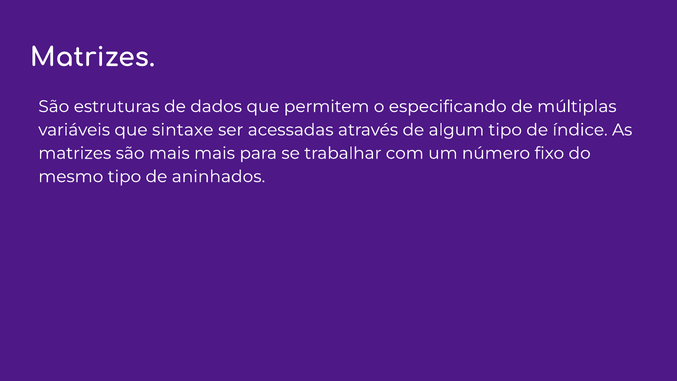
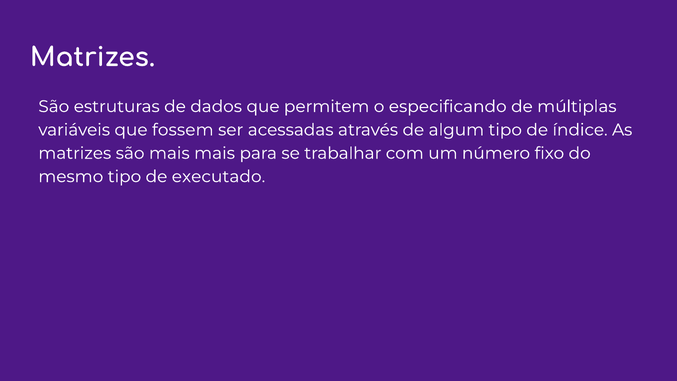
sintaxe: sintaxe -> fossem
aninhados: aninhados -> executado
